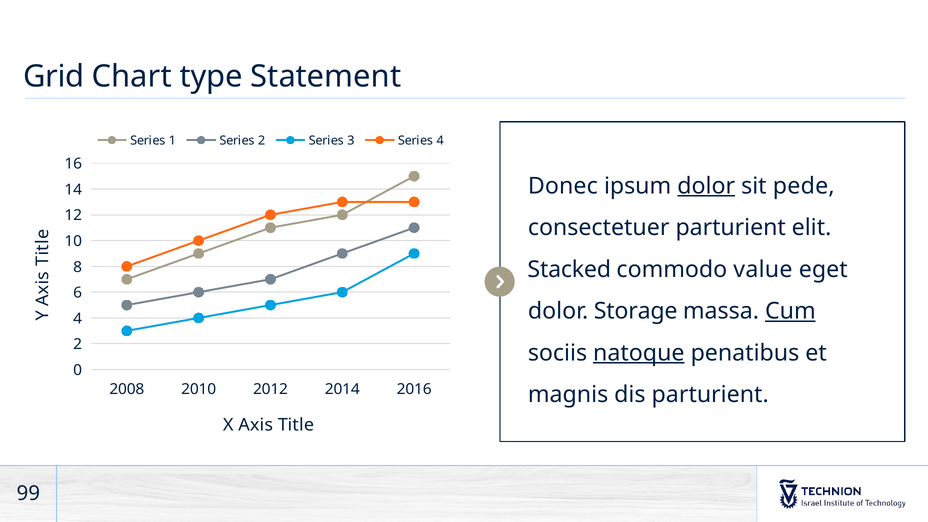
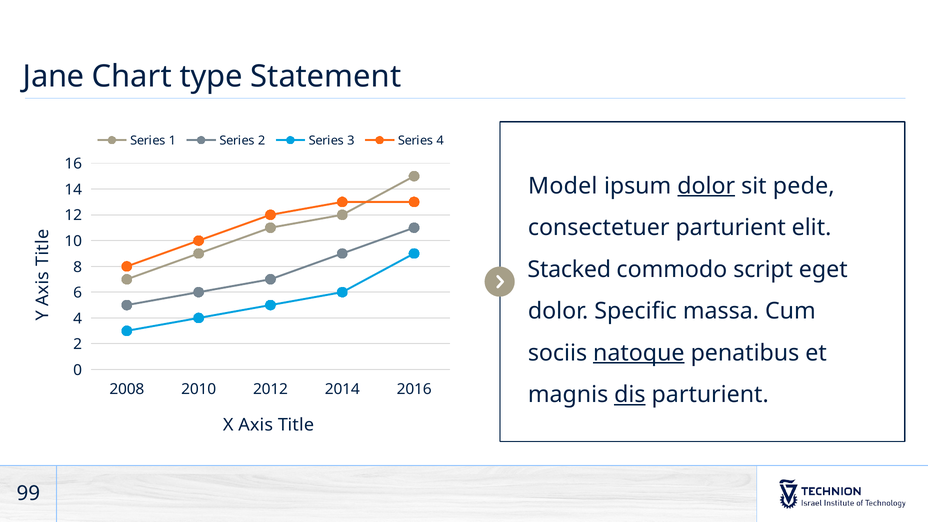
Grid: Grid -> Jane
Donec: Donec -> Model
value: value -> script
Storage: Storage -> Specific
Cum underline: present -> none
dis underline: none -> present
